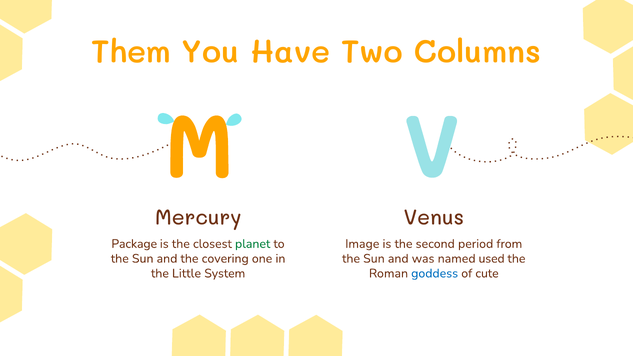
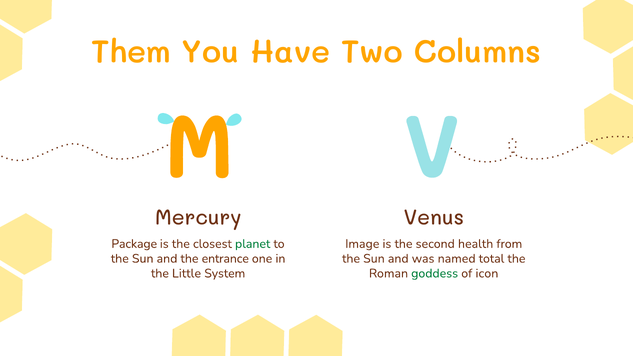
period: period -> health
covering: covering -> entrance
used: used -> total
goddess colour: blue -> green
cute: cute -> icon
